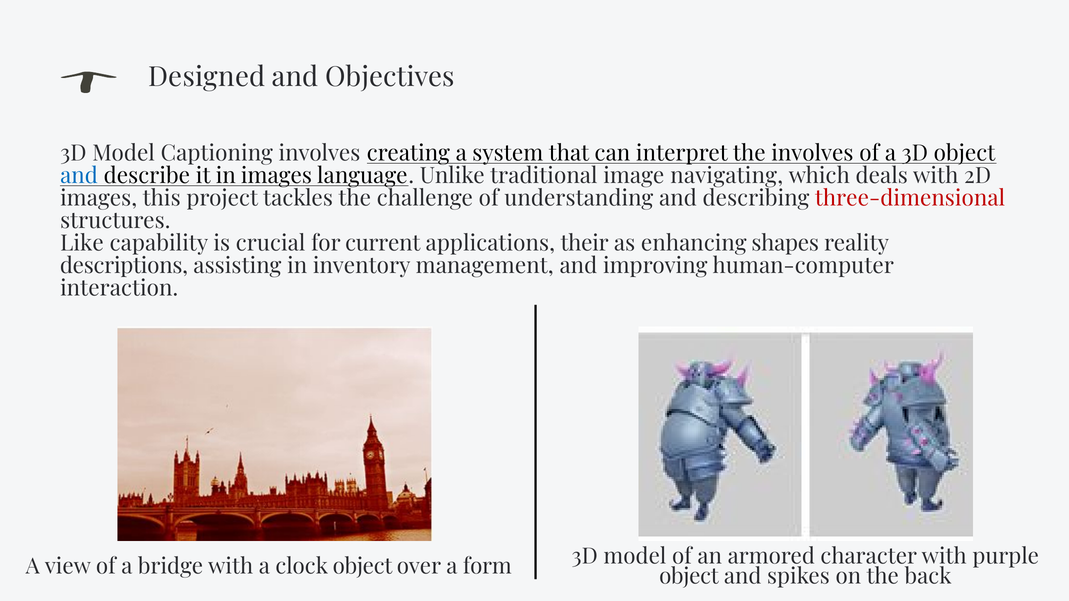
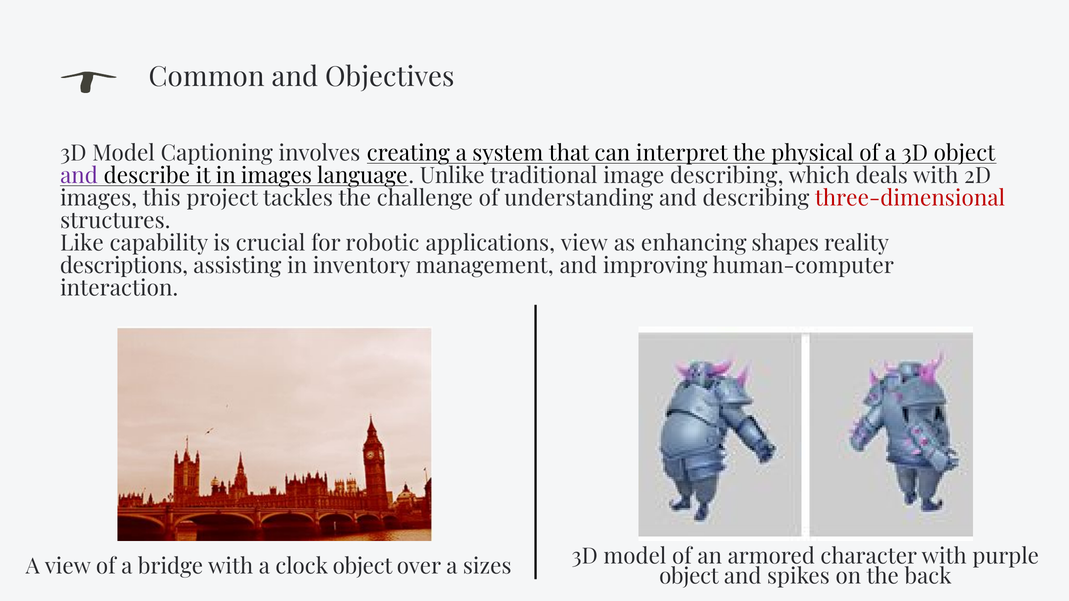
Designed: Designed -> Common
the involves: involves -> physical
and at (79, 176) colour: blue -> purple
image navigating: navigating -> describing
current: current -> robotic
applications their: their -> view
form: form -> sizes
